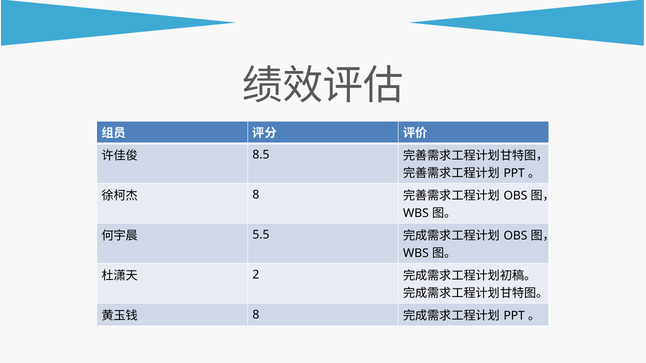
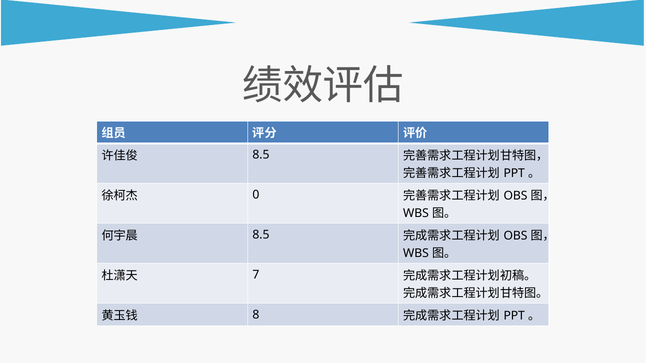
8 at (256, 195): 8 -> 0
5.5 at (261, 235): 5.5 -> 8.5
2: 2 -> 7
